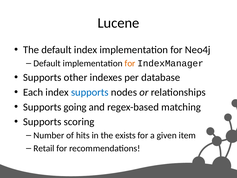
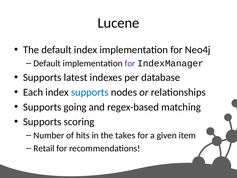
for at (130, 63) colour: orange -> purple
other: other -> latest
exists: exists -> takes
